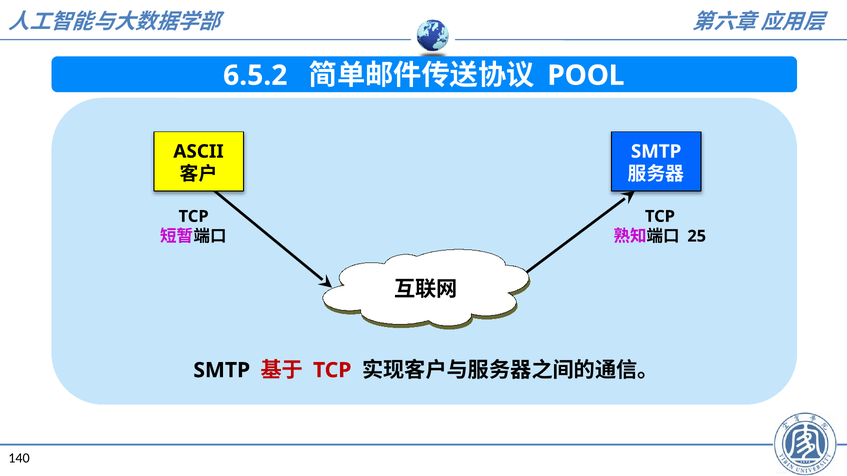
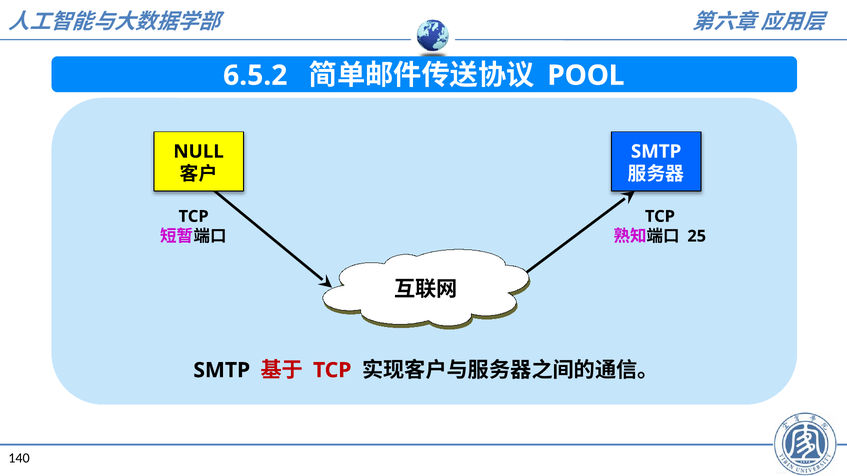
ASCII: ASCII -> NULL
